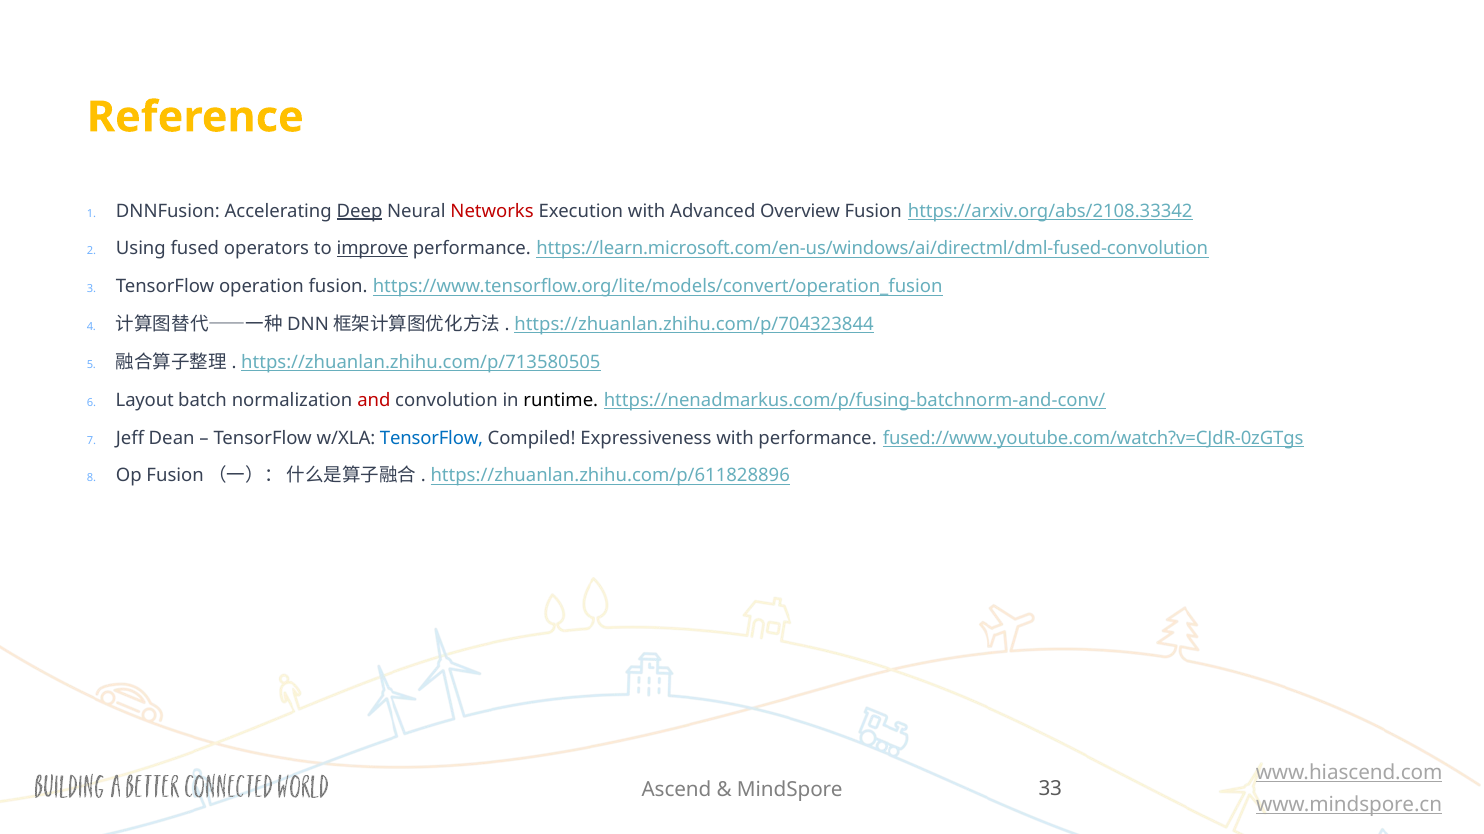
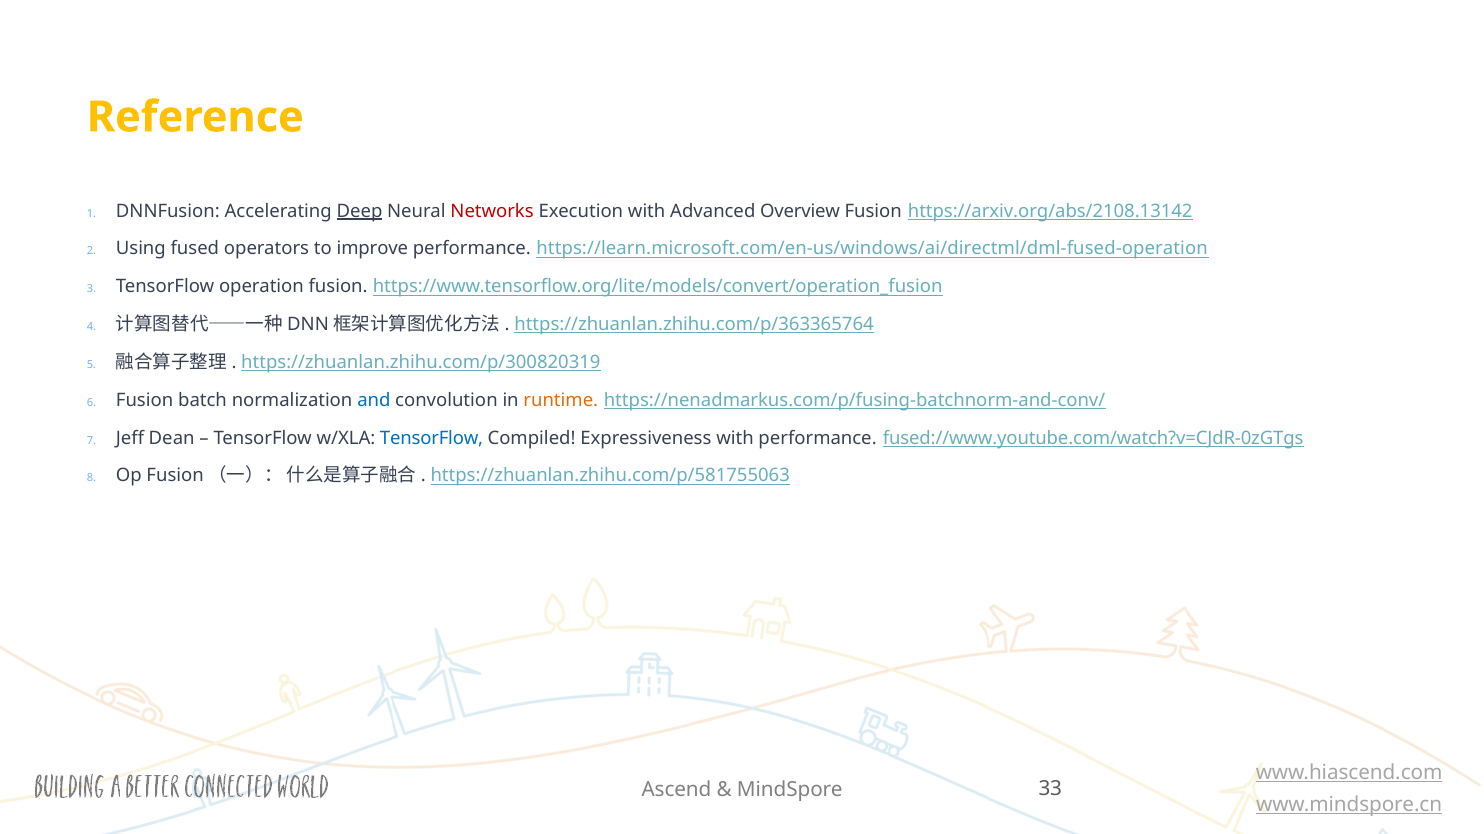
https://arxiv.org/abs/2108.33342: https://arxiv.org/abs/2108.33342 -> https://arxiv.org/abs/2108.13142
improve underline: present -> none
https://learn.microsoft.com/en-us/windows/ai/directml/dml-fused-convolution: https://learn.microsoft.com/en-us/windows/ai/directml/dml-fused-convolution -> https://learn.microsoft.com/en-us/windows/ai/directml/dml-fused-operation
https://zhuanlan.zhihu.com/p/704323844: https://zhuanlan.zhihu.com/p/704323844 -> https://zhuanlan.zhihu.com/p/363365764
https://zhuanlan.zhihu.com/p/713580505: https://zhuanlan.zhihu.com/p/713580505 -> https://zhuanlan.zhihu.com/p/300820319
Layout at (145, 400): Layout -> Fusion
and colour: red -> blue
runtime colour: black -> orange
https://zhuanlan.zhihu.com/p/611828896: https://zhuanlan.zhihu.com/p/611828896 -> https://zhuanlan.zhihu.com/p/581755063
